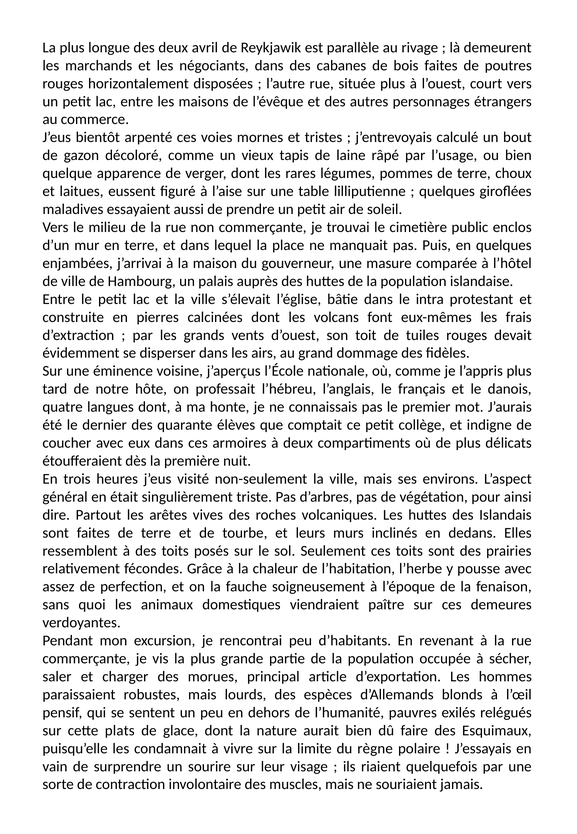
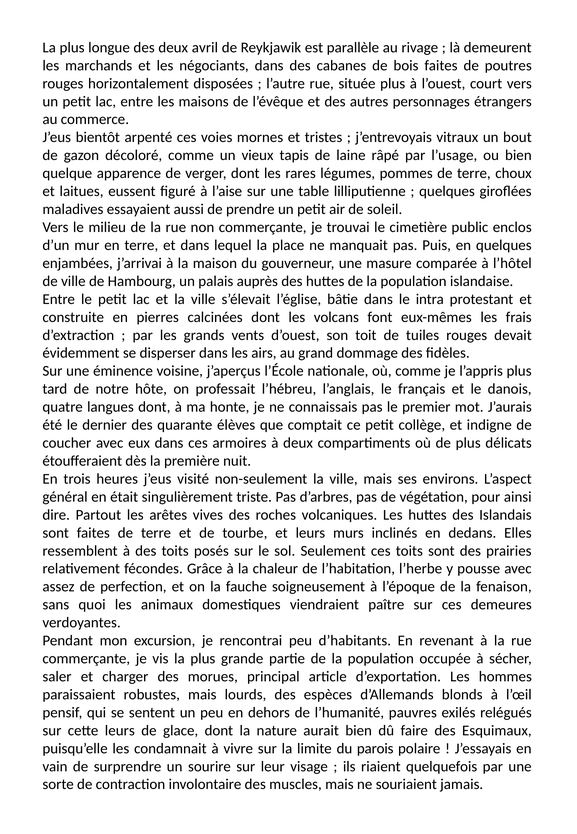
calculé: calculé -> vitraux
cette plats: plats -> leurs
règne: règne -> parois
